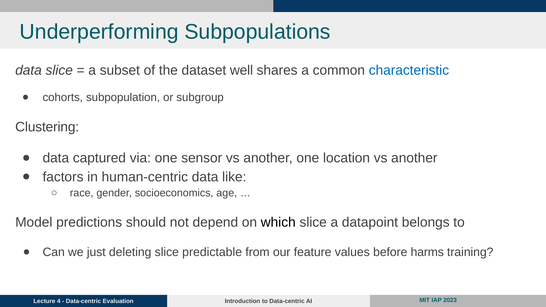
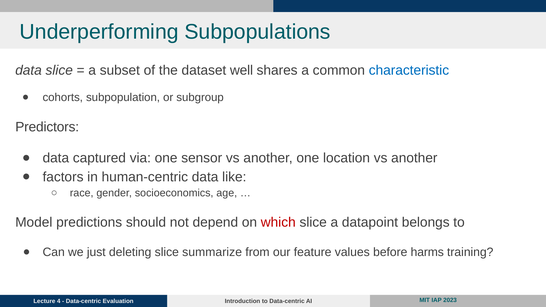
Clustering: Clustering -> Predictors
which colour: black -> red
predictable: predictable -> summarize
